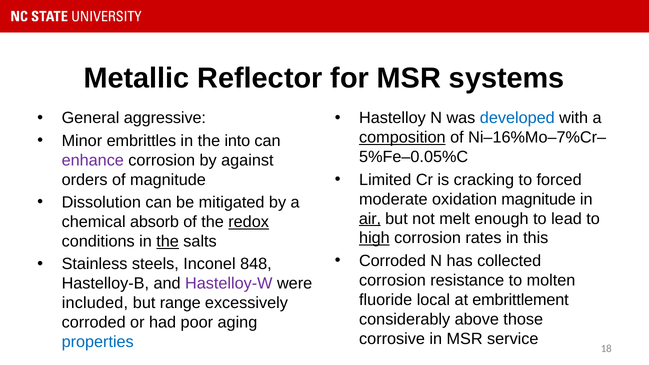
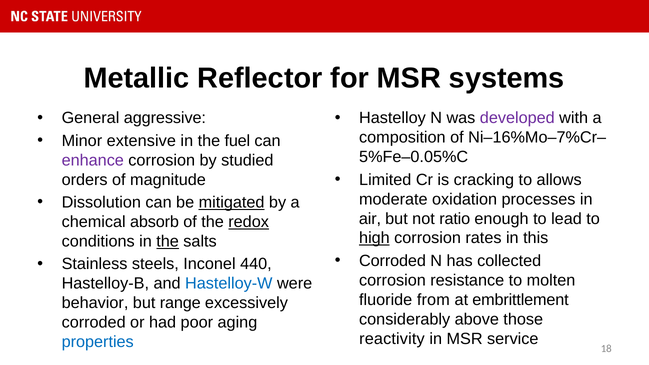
developed colour: blue -> purple
composition underline: present -> none
embrittles: embrittles -> extensive
into: into -> fuel
against: against -> studied
forced: forced -> allows
oxidation magnitude: magnitude -> processes
mitigated underline: none -> present
air underline: present -> none
melt: melt -> ratio
848: 848 -> 440
Hastelloy-W colour: purple -> blue
local: local -> from
included: included -> behavior
corrosive: corrosive -> reactivity
